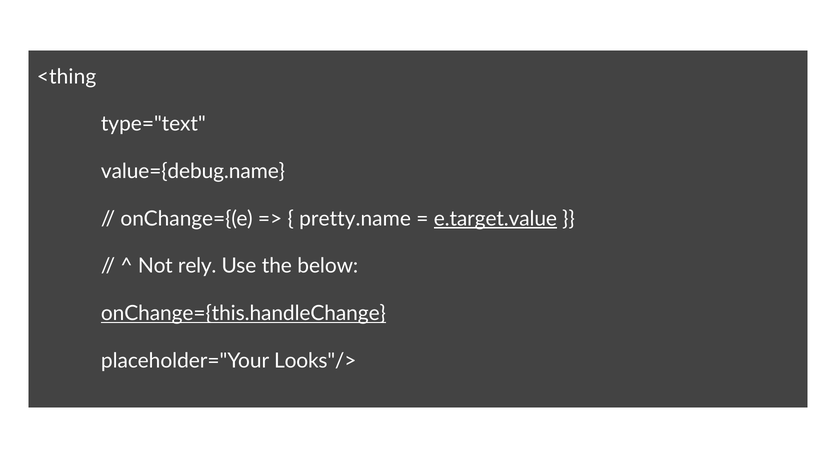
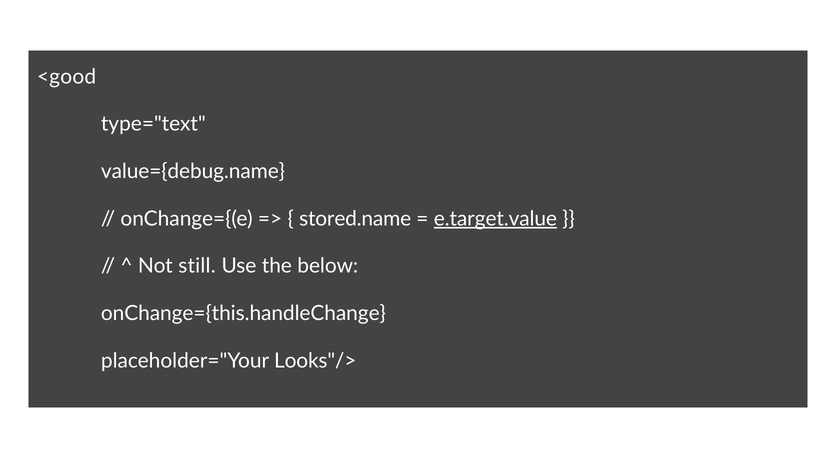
<thing: <thing -> <good
pretty.name: pretty.name -> stored.name
rely: rely -> still
onChange={this.handleChange underline: present -> none
